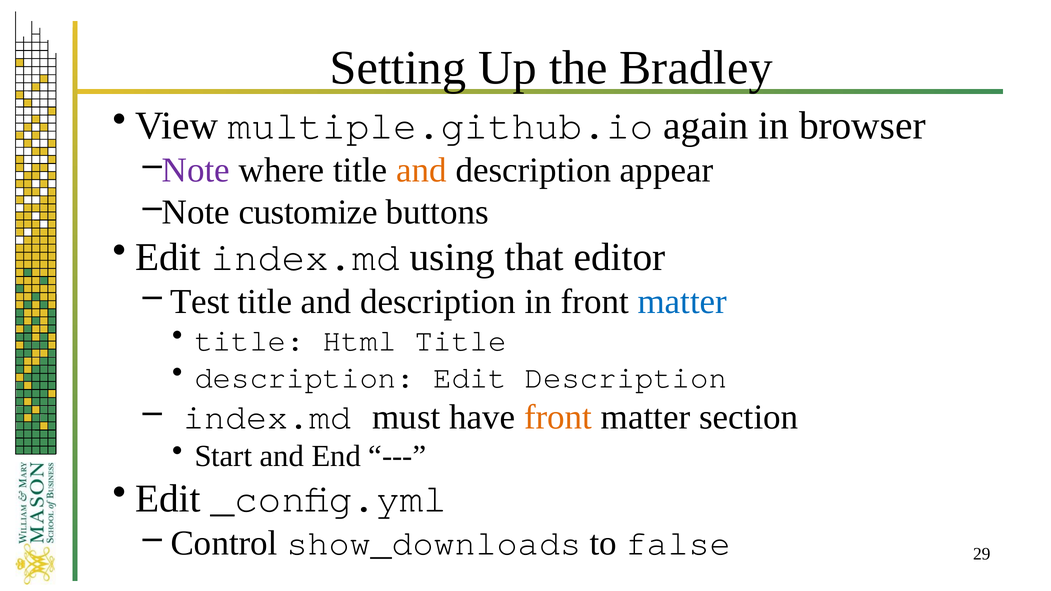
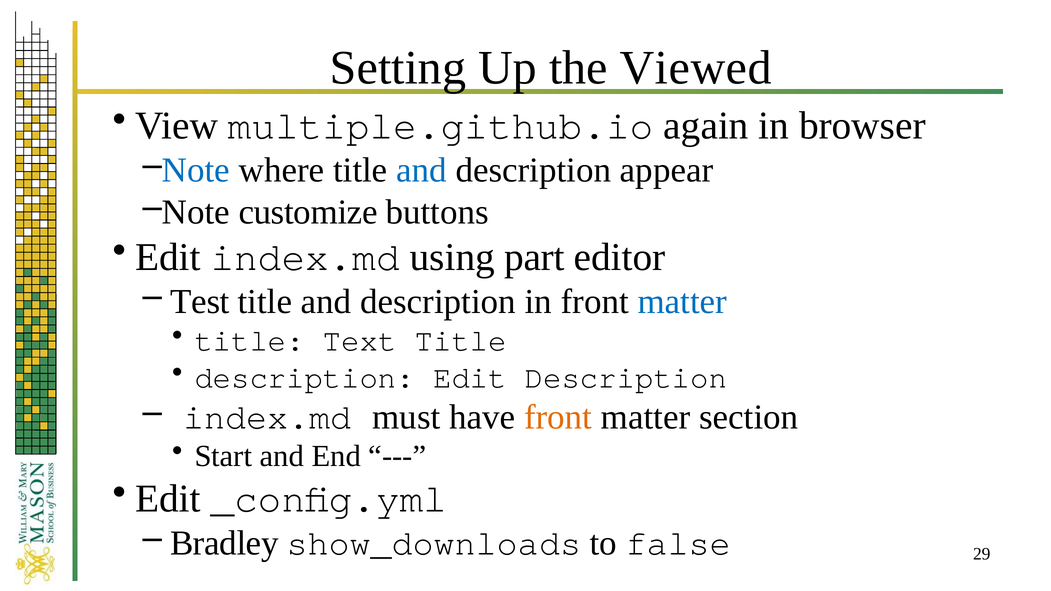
Bradley: Bradley -> Viewed
Note at (196, 170) colour: purple -> blue
and at (422, 170) colour: orange -> blue
that: that -> part
Html: Html -> Text
Control: Control -> Bradley
